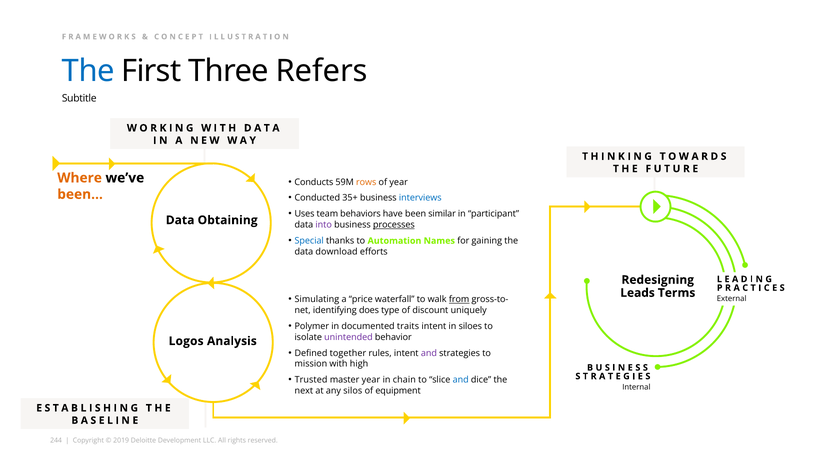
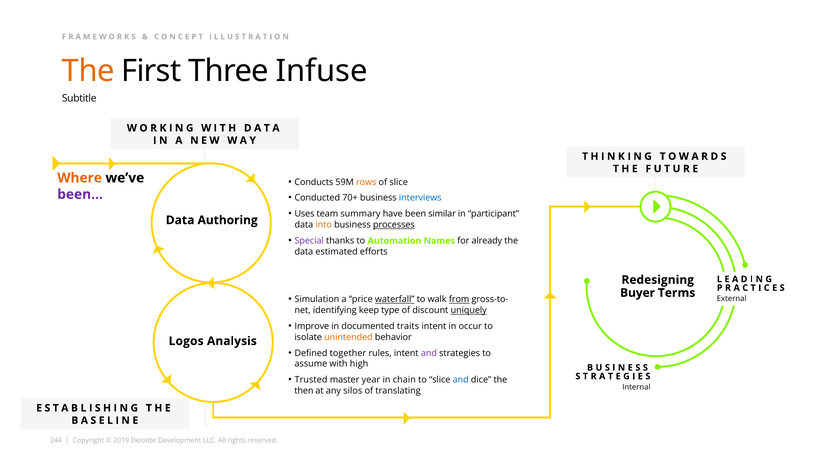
The at (88, 71) colour: blue -> orange
Refers: Refers -> Infuse
of year: year -> slice
been… colour: orange -> purple
35+: 35+ -> 70+
behaviors: behaviors -> summary
Obtaining: Obtaining -> Authoring
into colour: purple -> orange
Special colour: blue -> purple
gaining: gaining -> already
download: download -> estimated
Leads: Leads -> Buyer
Simulating: Simulating -> Simulation
waterfall underline: none -> present
does: does -> keep
uniquely underline: none -> present
Polymer: Polymer -> Improve
siloes: siloes -> occur
unintended colour: purple -> orange
mission: mission -> assume
next: next -> then
equipment: equipment -> translating
